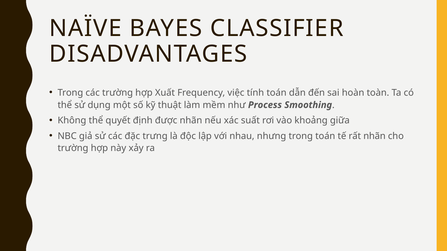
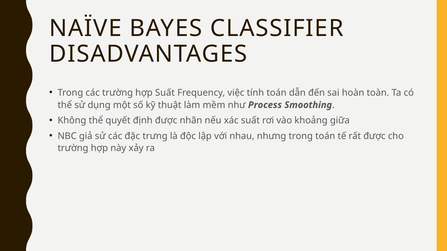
hợp Xuất: Xuất -> Suất
rất nhãn: nhãn -> được
